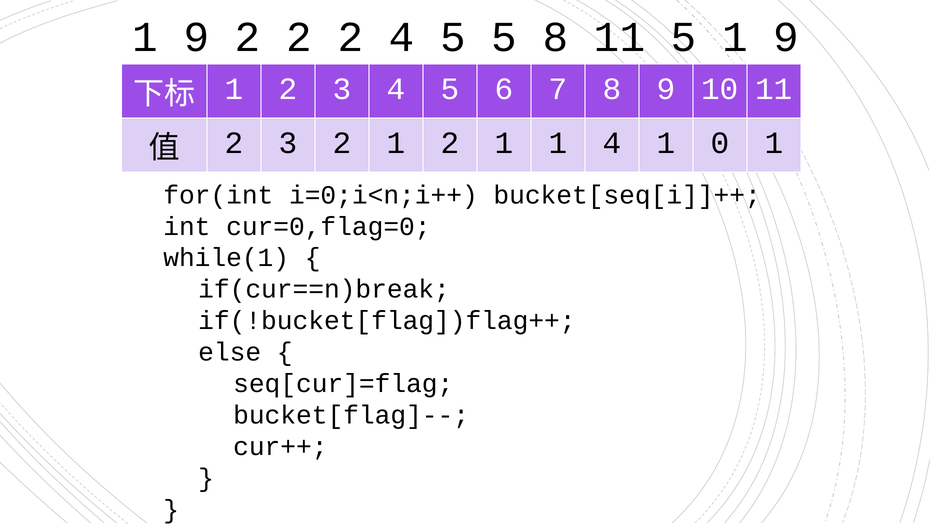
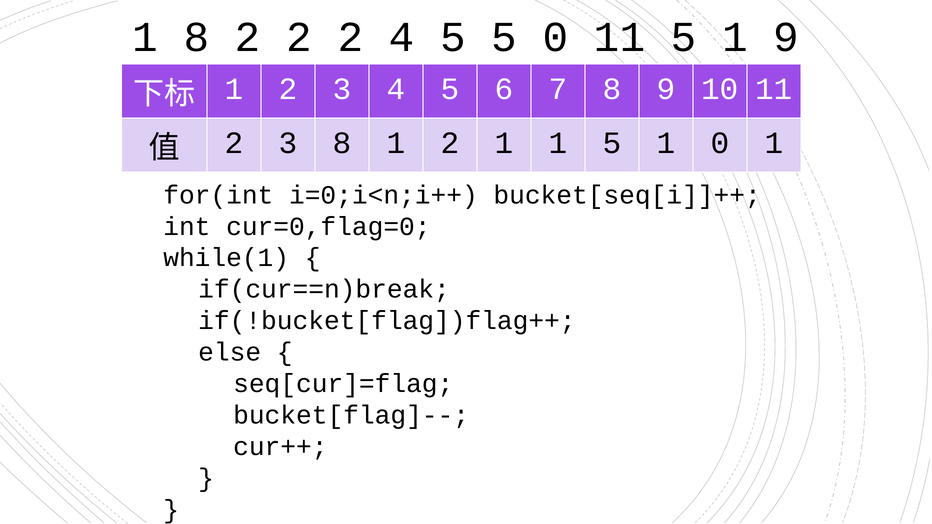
9 at (196, 37): 9 -> 8
5 8: 8 -> 0
3 2: 2 -> 8
1 4: 4 -> 5
